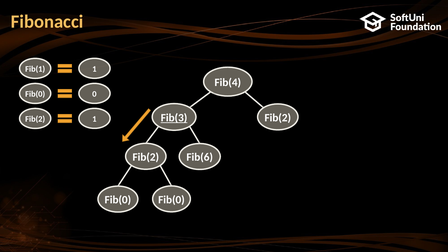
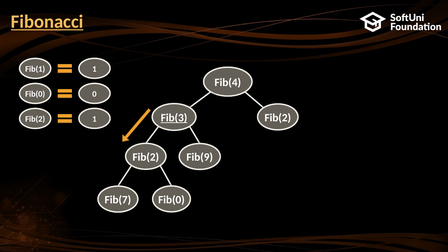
Fibonacci underline: none -> present
Fib(6: Fib(6 -> Fib(9
Fib(0 at (118, 200): Fib(0 -> Fib(7
